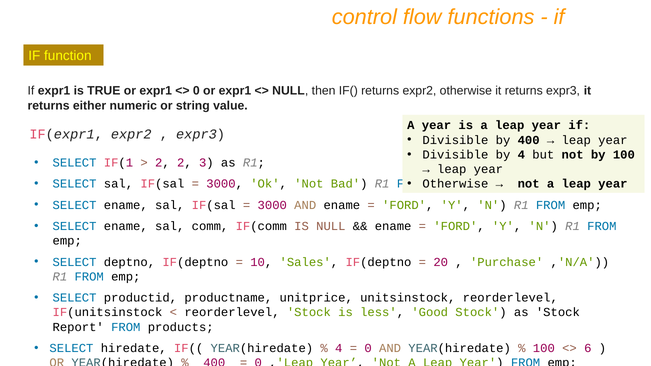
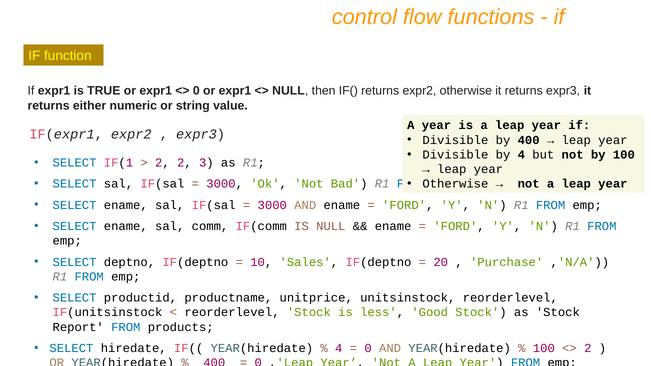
6 at (588, 348): 6 -> 2
